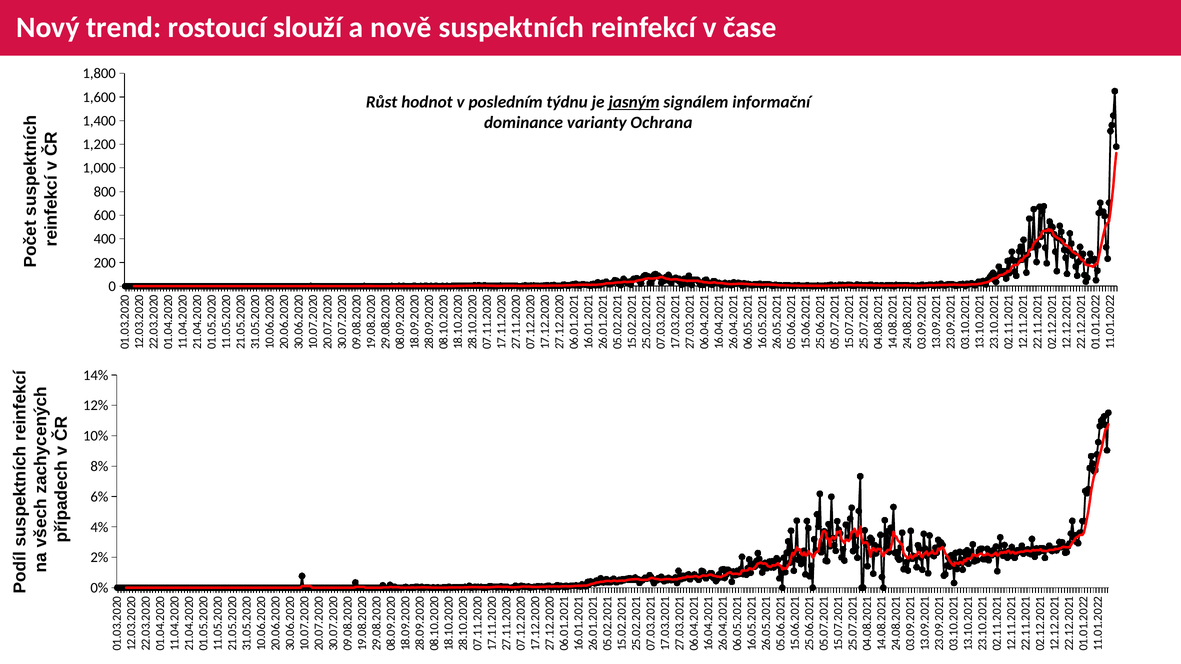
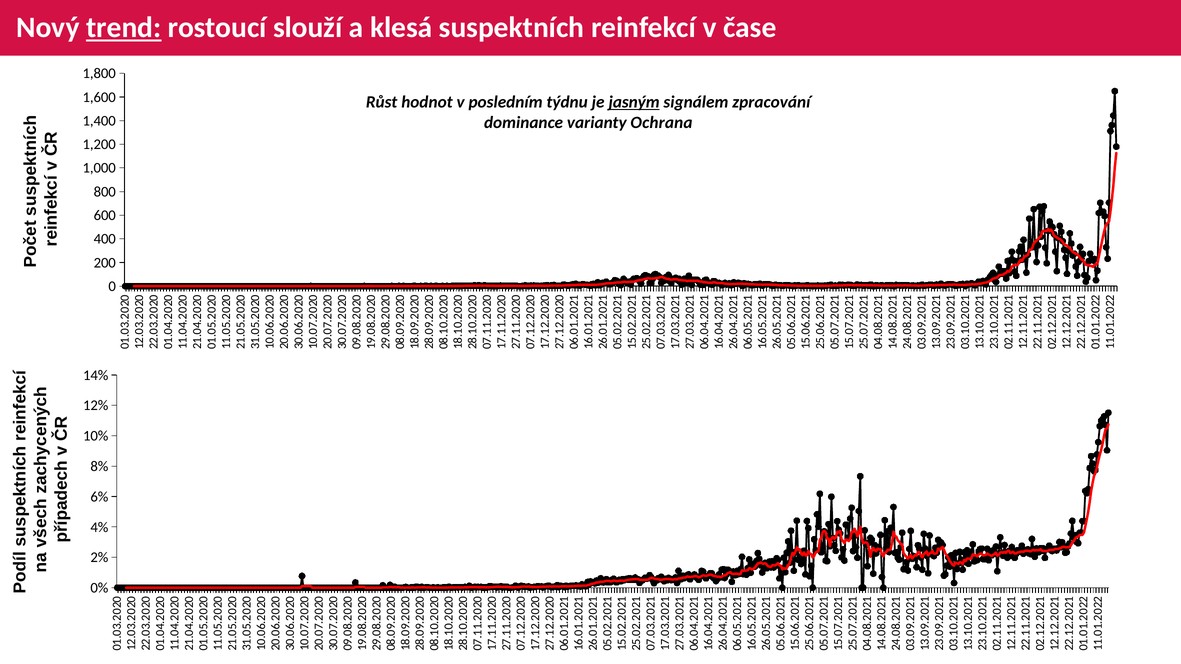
trend underline: none -> present
nově: nově -> klesá
informační: informační -> zpracování
